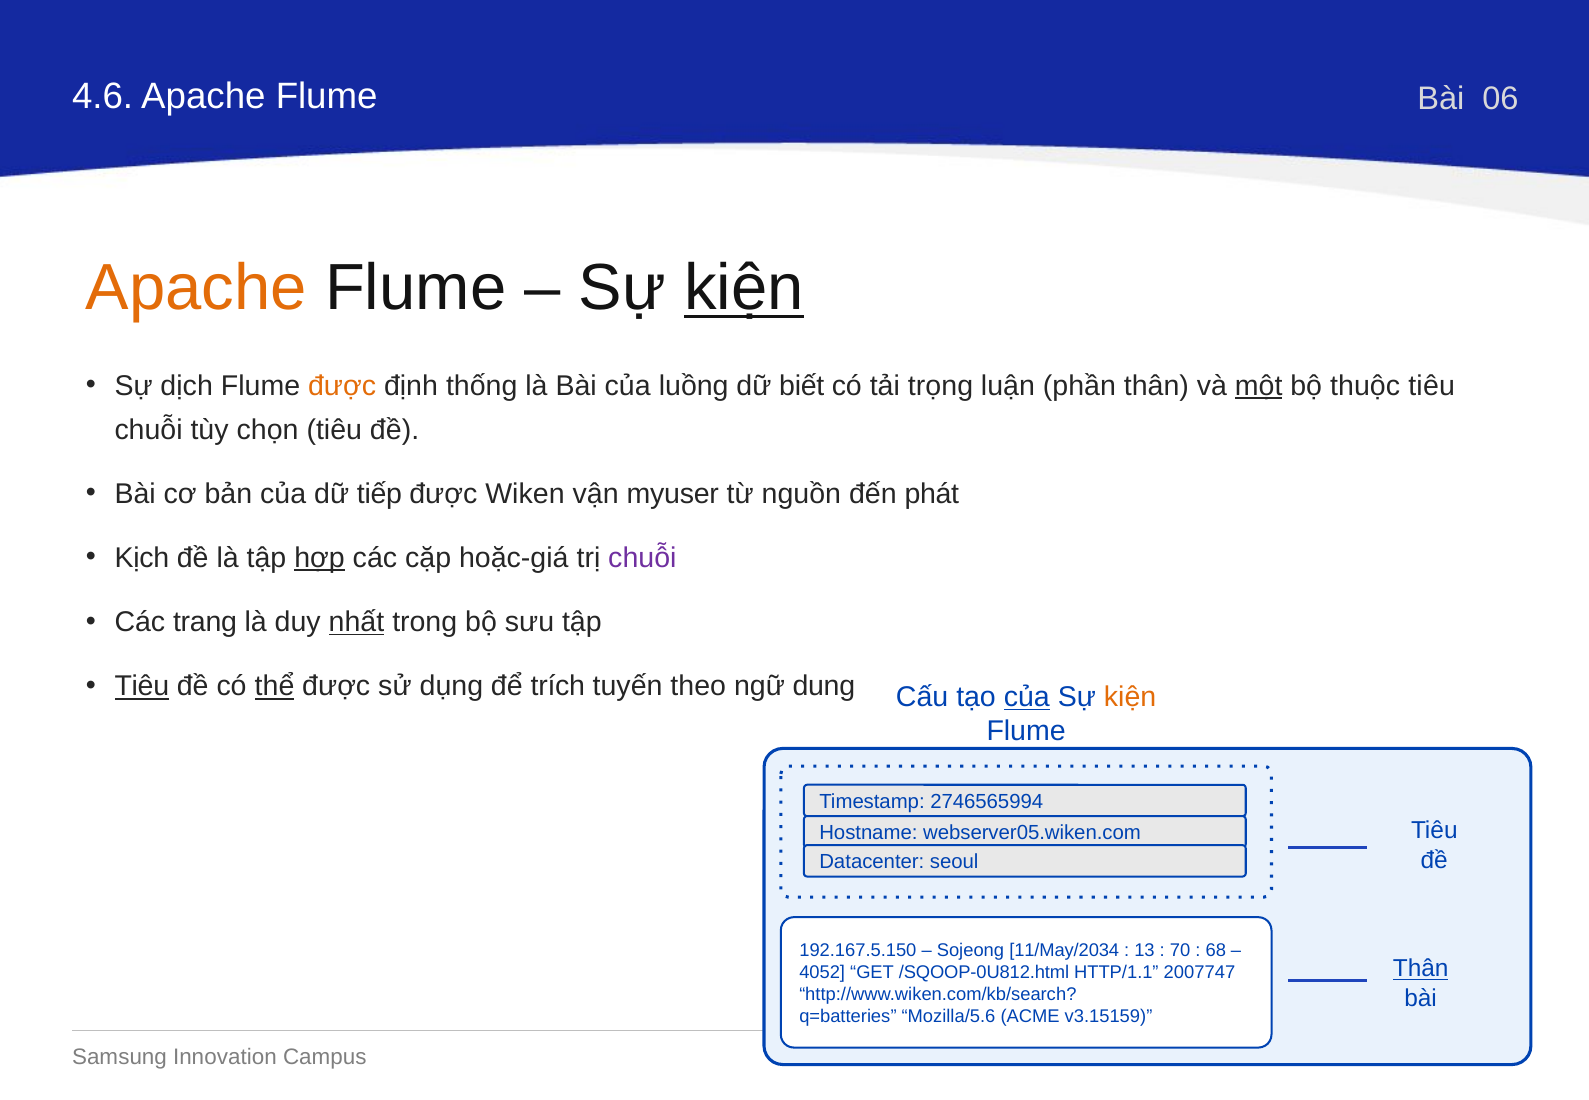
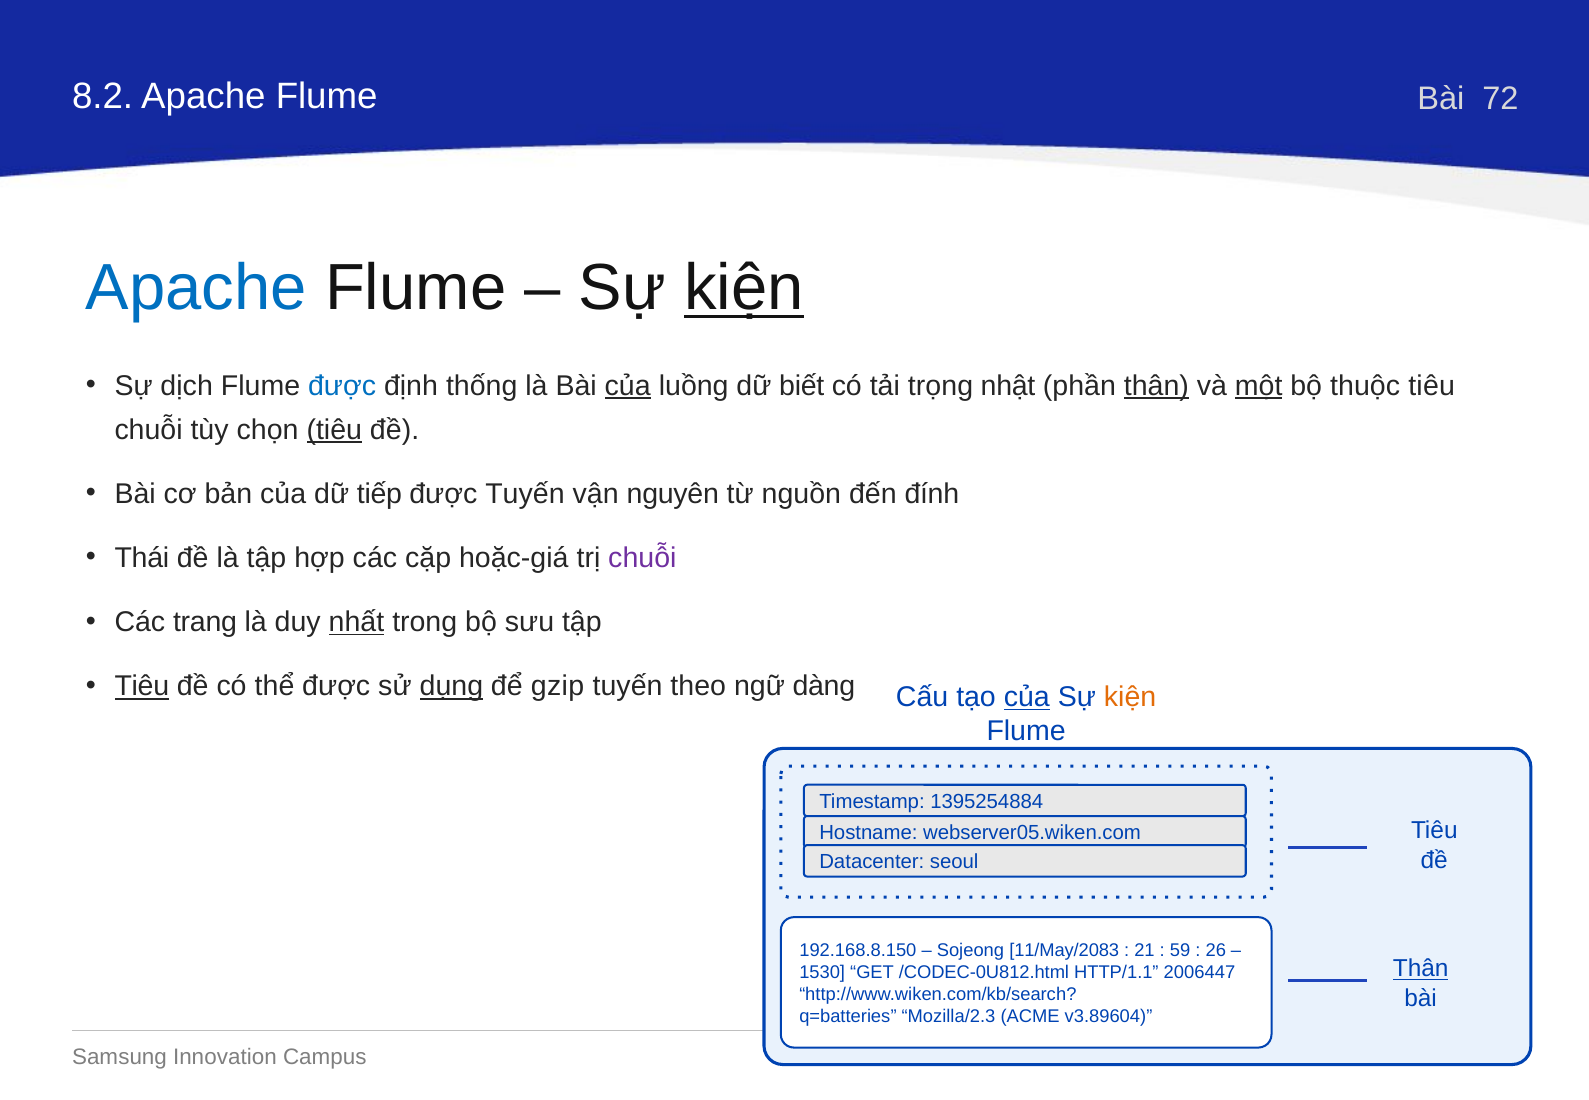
4.6: 4.6 -> 8.2
06: 06 -> 72
Apache at (197, 288) colour: orange -> blue
được at (342, 386) colour: orange -> blue
của at (628, 386) underline: none -> present
luận: luận -> nhật
thân at (1156, 386) underline: none -> present
tiêu at (334, 430) underline: none -> present
được Wiken: Wiken -> Tuyến
myuser: myuser -> nguyên
phát: phát -> đính
Kịch: Kịch -> Thái
hợp underline: present -> none
thể underline: present -> none
dụng underline: none -> present
trích: trích -> gzip
dung: dung -> dàng
2746565994: 2746565994 -> 1395254884
192.167.5.150: 192.167.5.150 -> 192.168.8.150
11/May/2034: 11/May/2034 -> 11/May/2083
13: 13 -> 21
70: 70 -> 59
68: 68 -> 26
4052: 4052 -> 1530
/SQOOP-0U812.html: /SQOOP-0U812.html -> /CODEC-0U812.html
2007747: 2007747 -> 2006447
Mozilla/5.6: Mozilla/5.6 -> Mozilla/2.3
v3.15159: v3.15159 -> v3.89604
